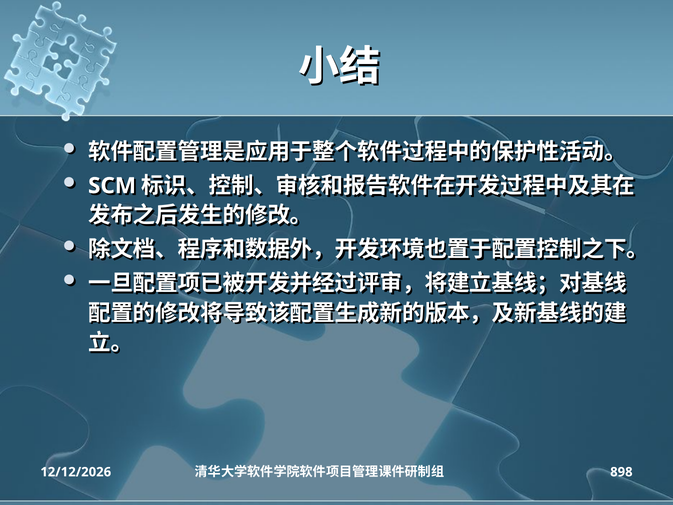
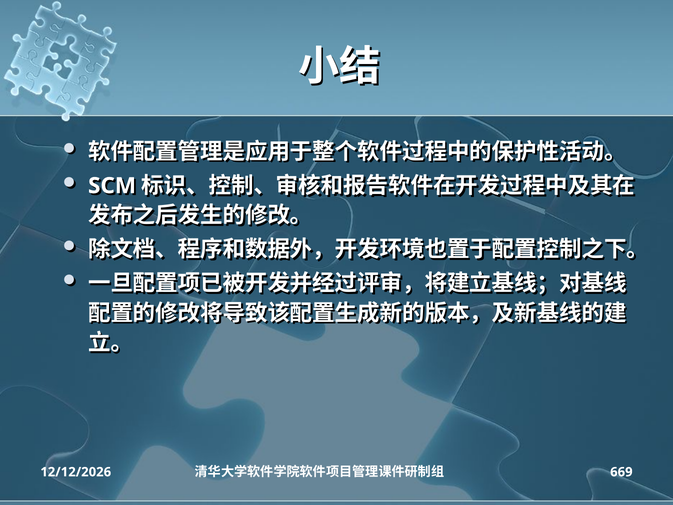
898: 898 -> 669
